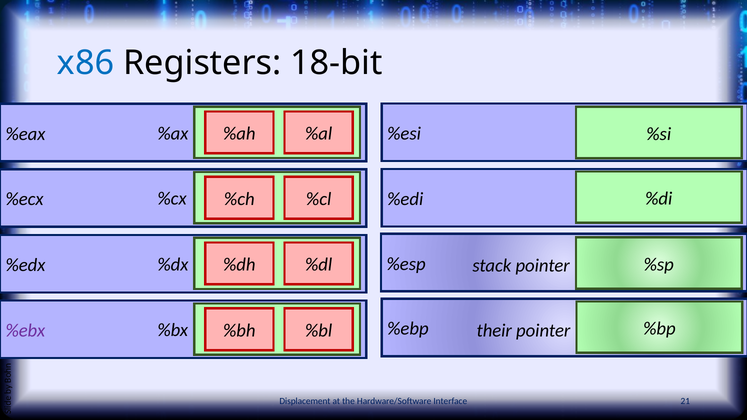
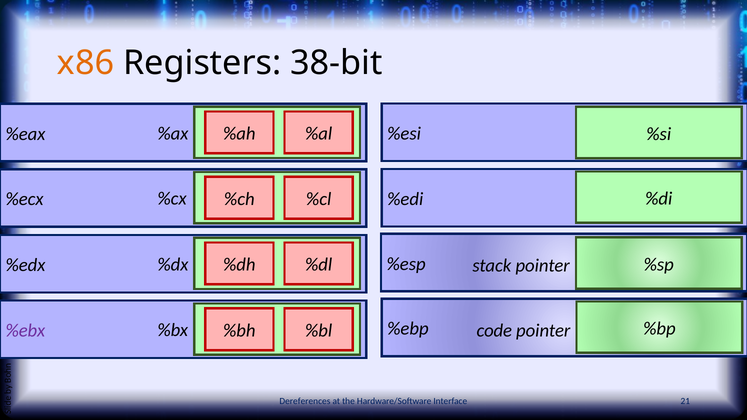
x86 colour: blue -> orange
18-bit: 18-bit -> 38-bit
their: their -> code
Displacement: Displacement -> Dereferences
